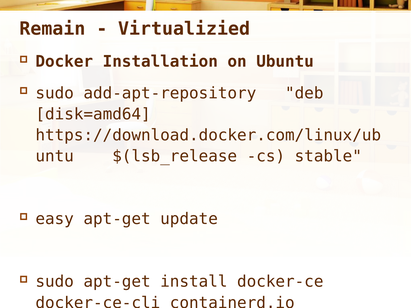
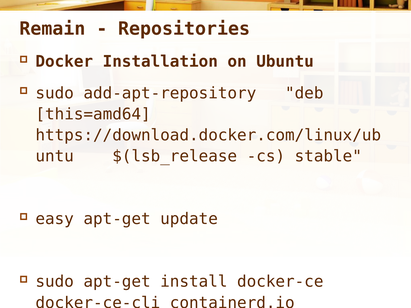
Virtualizied: Virtualizied -> Repositories
disk=amd64: disk=amd64 -> this=amd64
